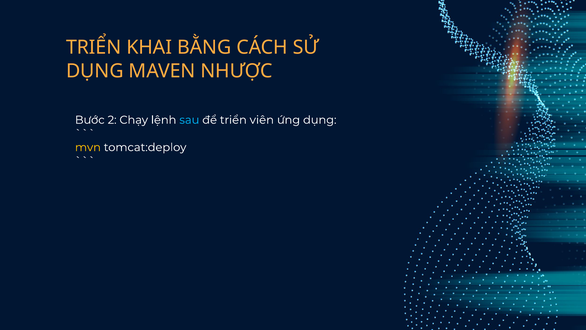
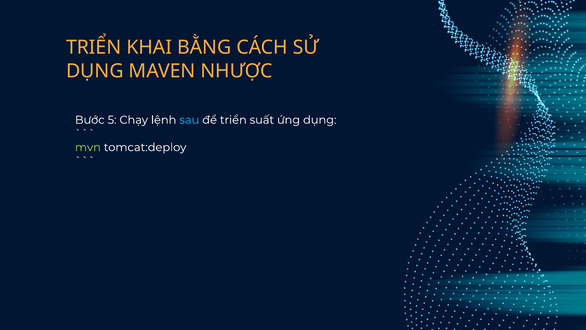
2: 2 -> 5
viên: viên -> suất
mvn colour: yellow -> light green
